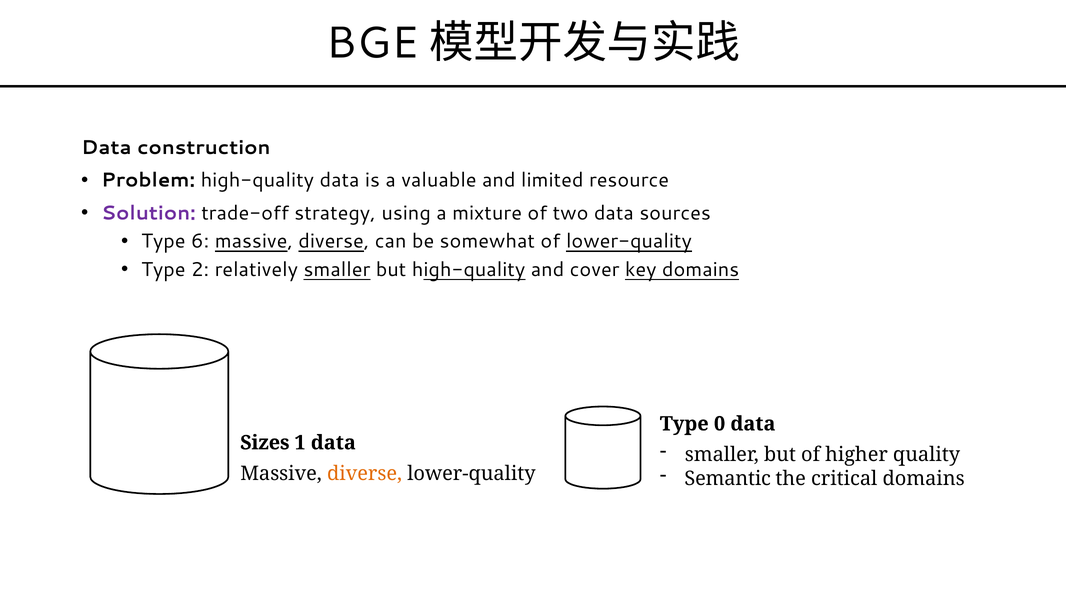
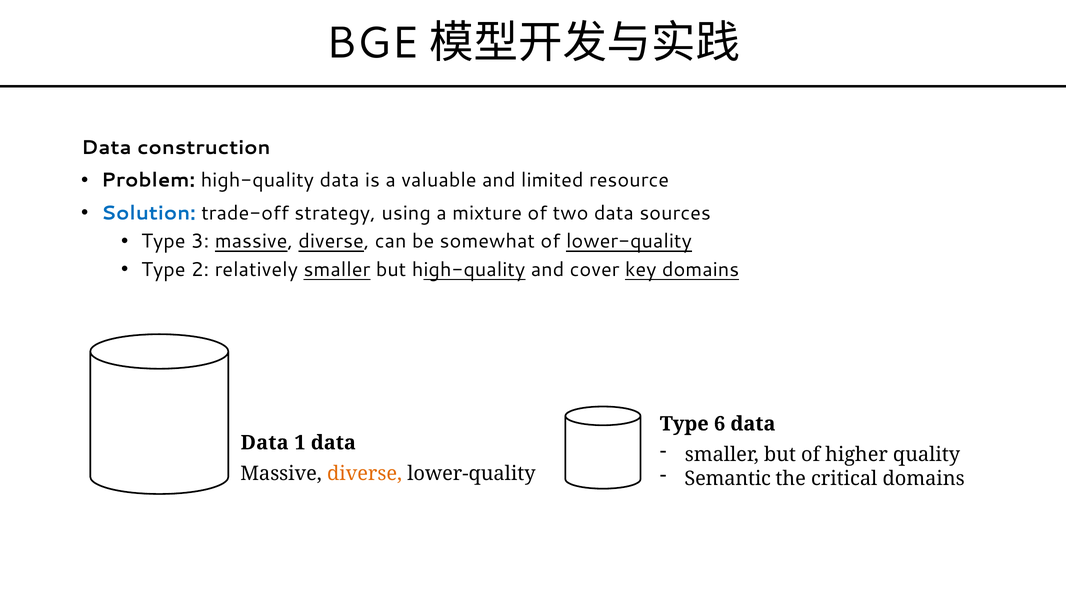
Solution colour: purple -> blue
6: 6 -> 3
0: 0 -> 6
Sizes at (265, 442): Sizes -> Data
